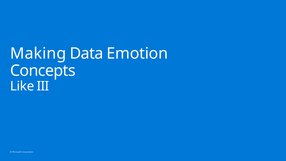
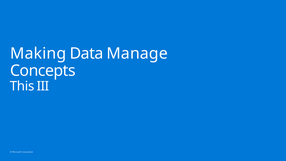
Emotion: Emotion -> Manage
Like: Like -> This
